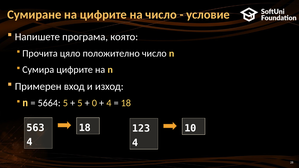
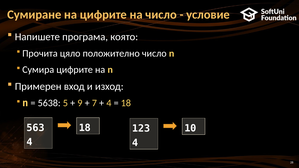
5664: 5664 -> 5638
5 at (80, 103): 5 -> 9
0: 0 -> 7
